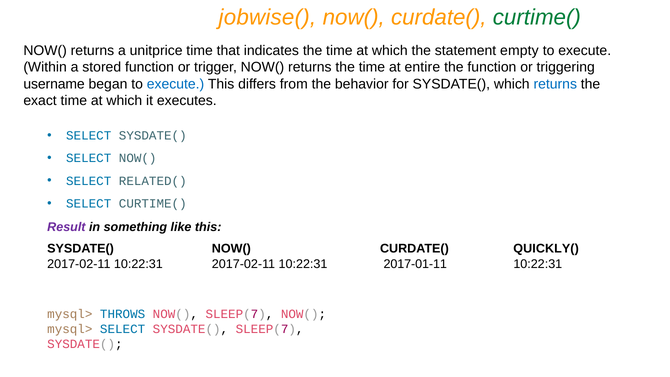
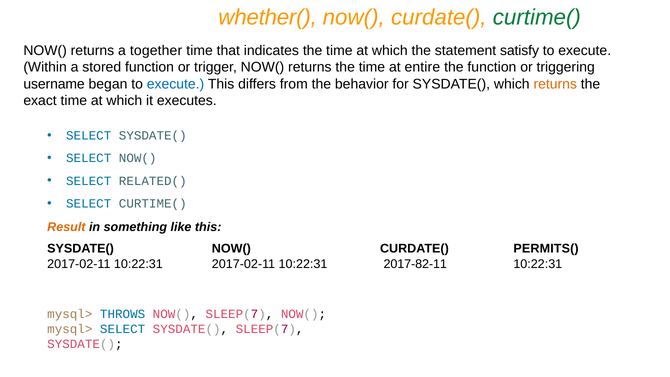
jobwise(: jobwise( -> whether(
unitprice: unitprice -> together
empty: empty -> satisfy
returns at (555, 84) colour: blue -> orange
Result colour: purple -> orange
QUICKLY(: QUICKLY( -> PERMITS(
2017-01-11: 2017-01-11 -> 2017-82-11
